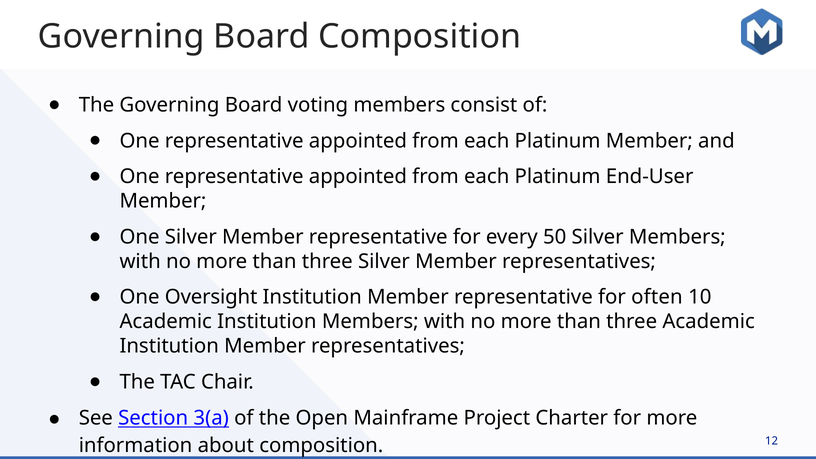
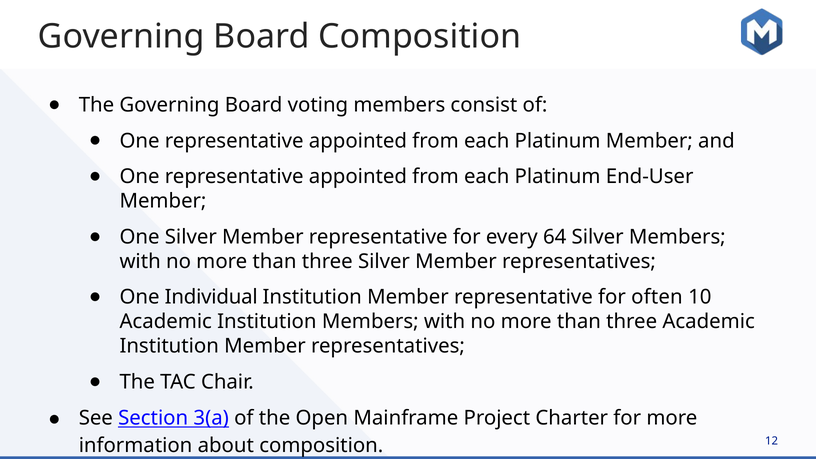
50: 50 -> 64
Oversight: Oversight -> Individual
